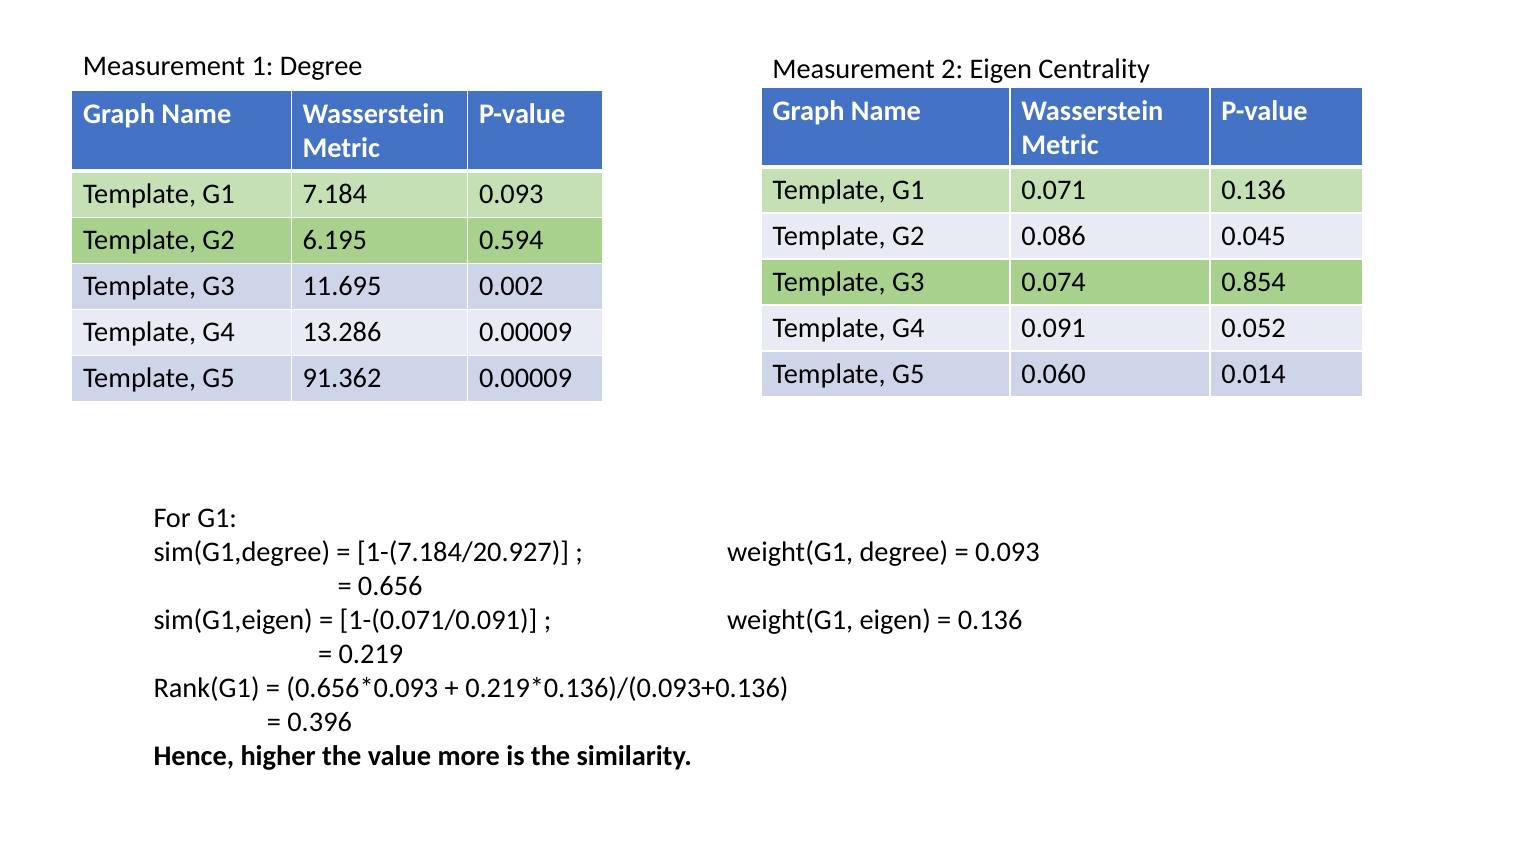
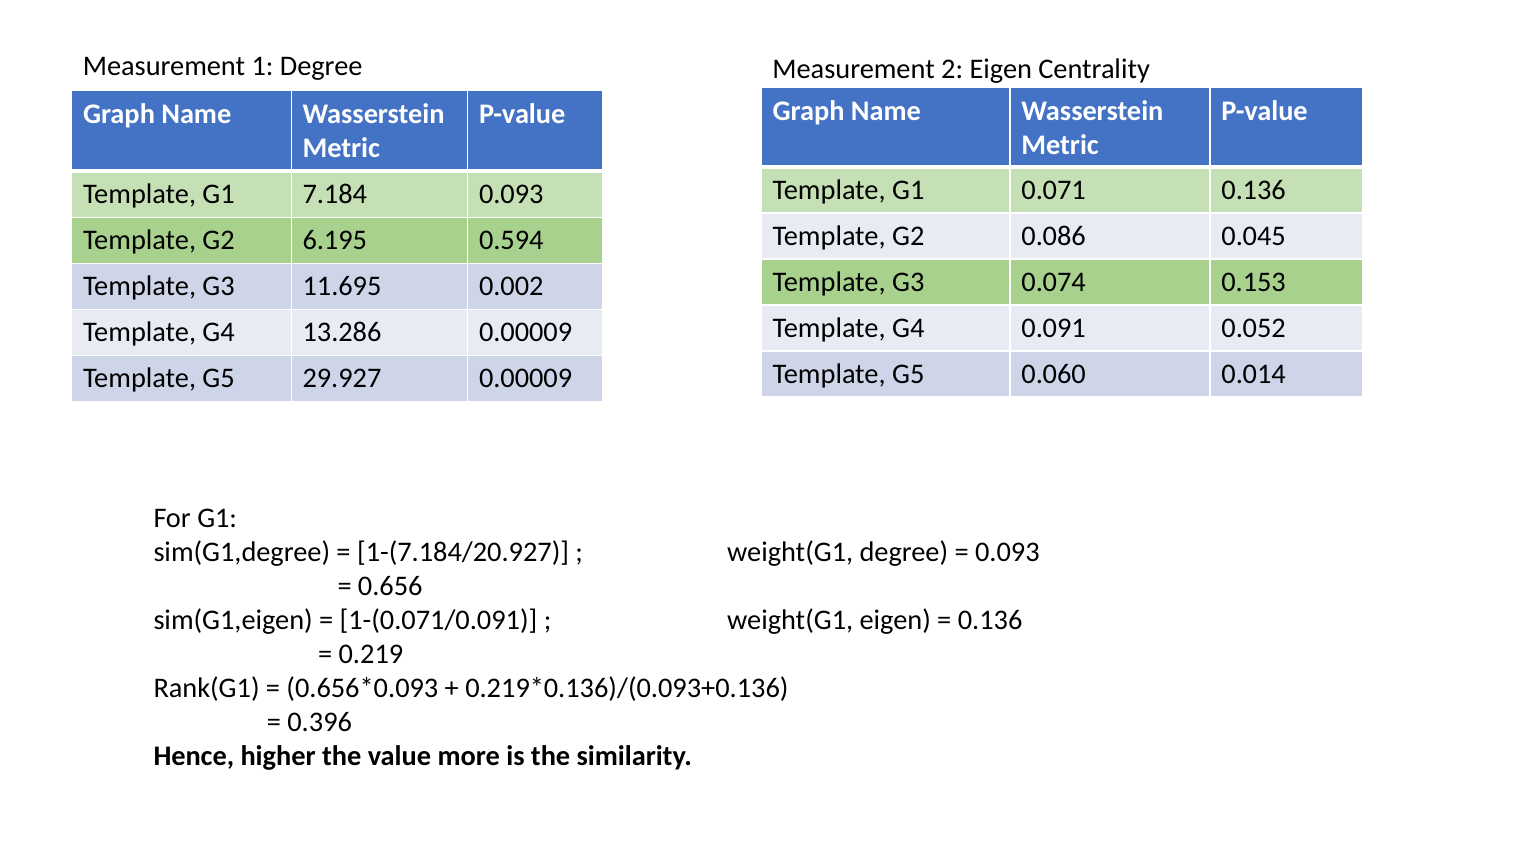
0.854: 0.854 -> 0.153
91.362: 91.362 -> 29.927
